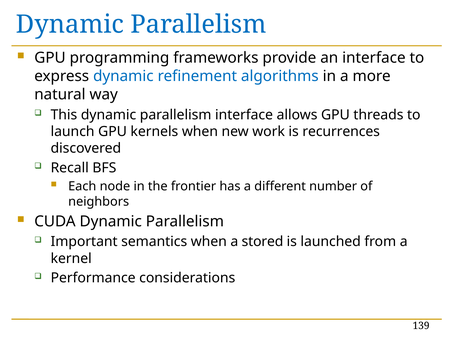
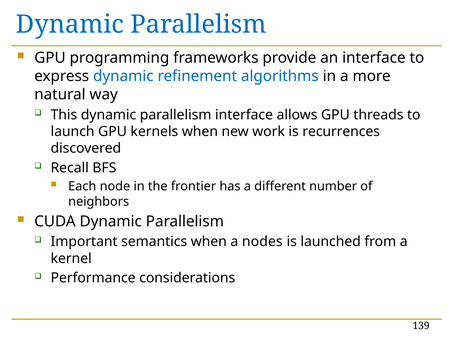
stored: stored -> nodes
